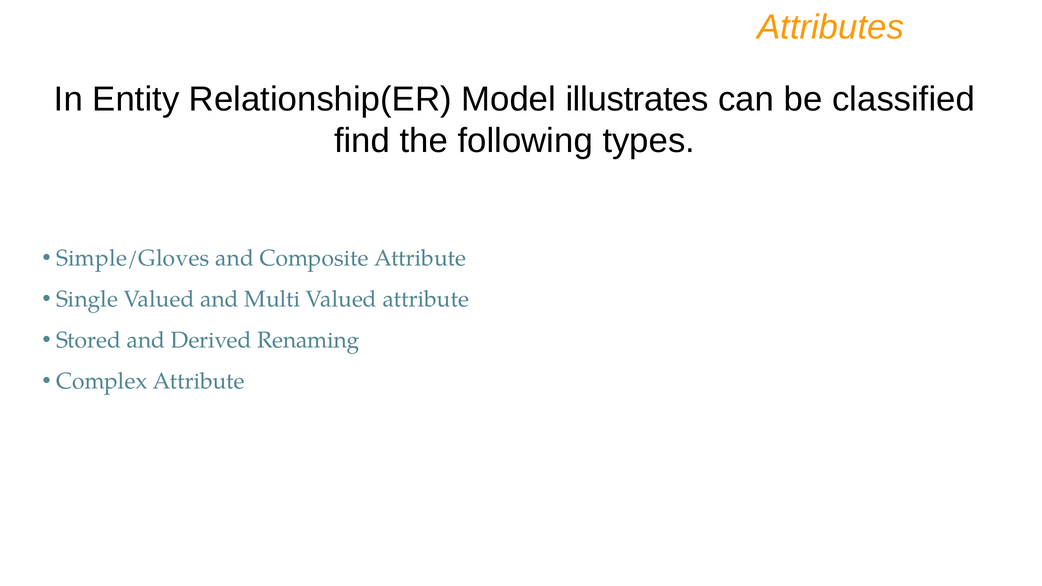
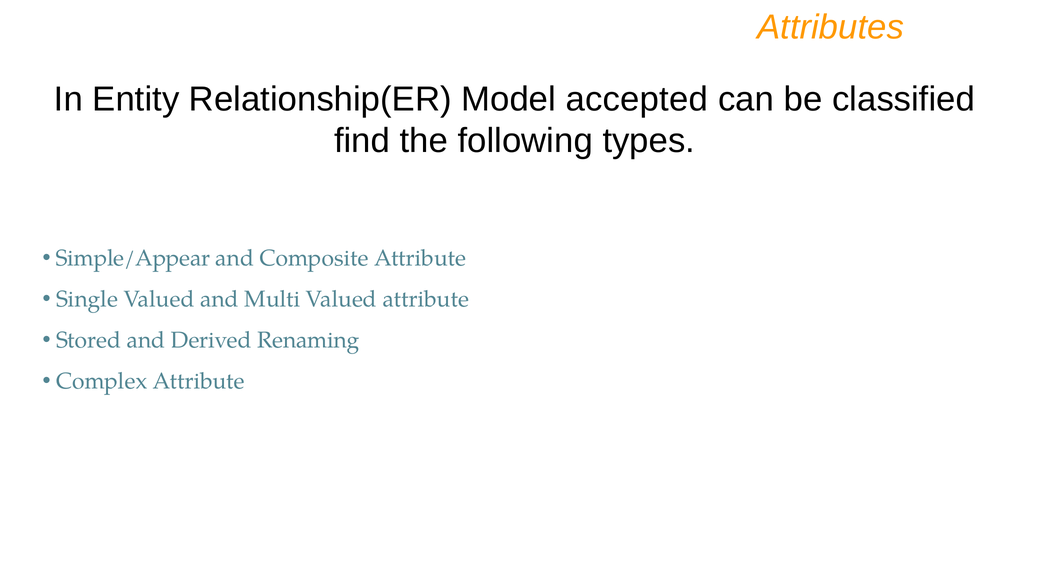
illustrates: illustrates -> accepted
Simple/Gloves: Simple/Gloves -> Simple/Appear
